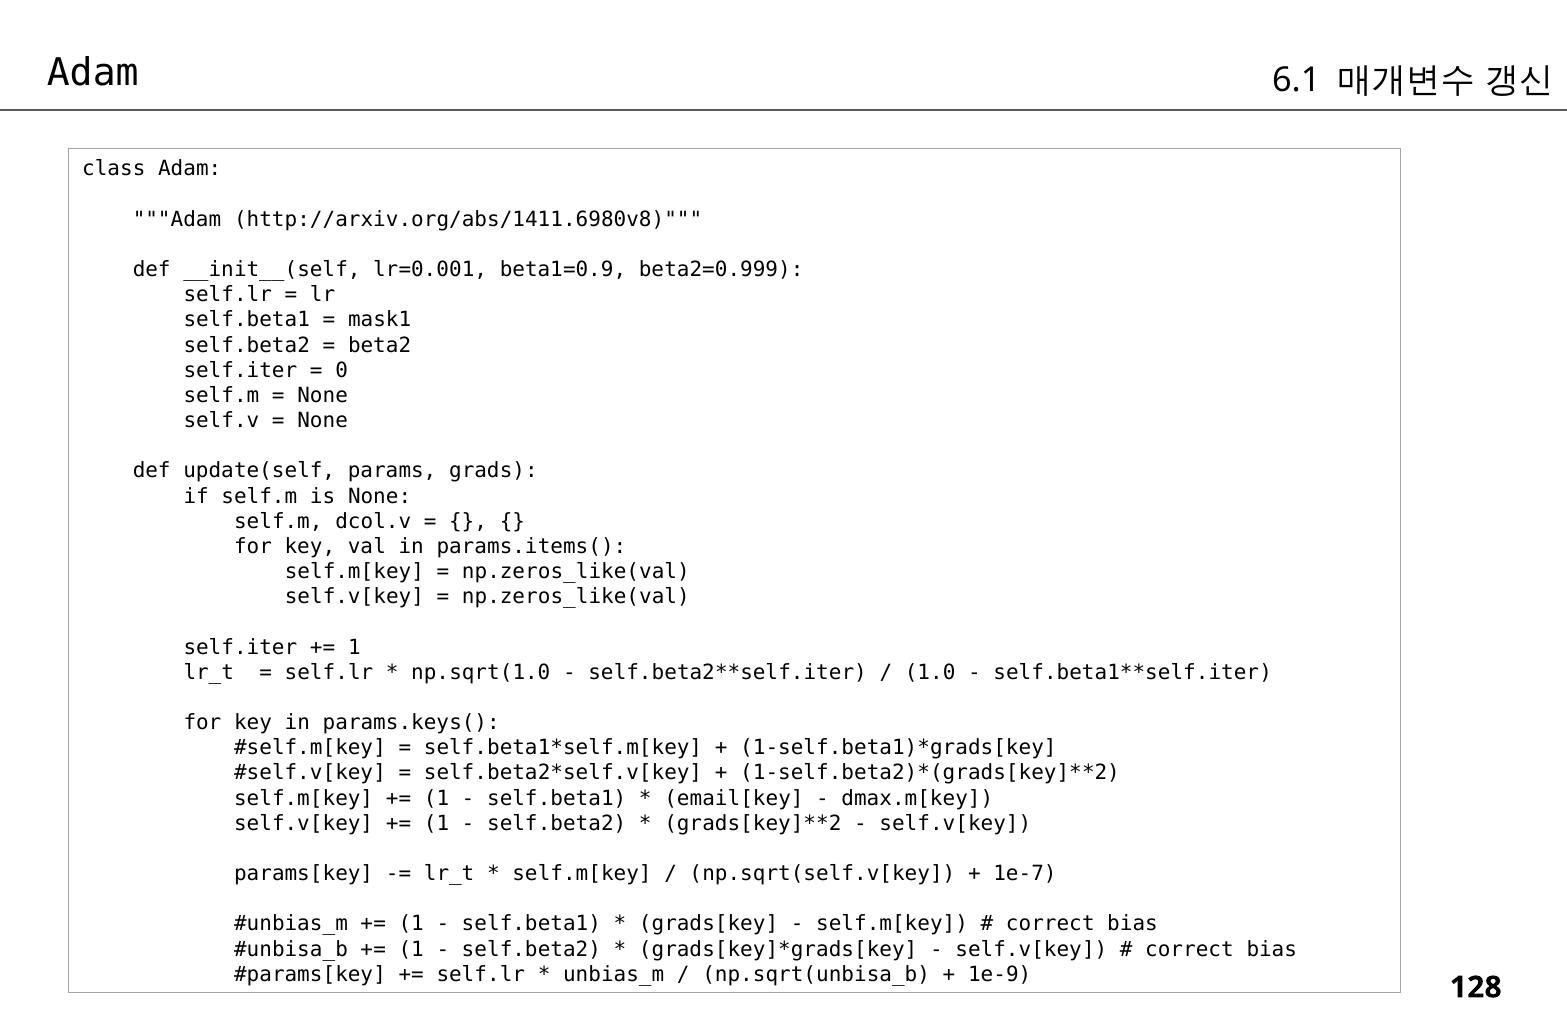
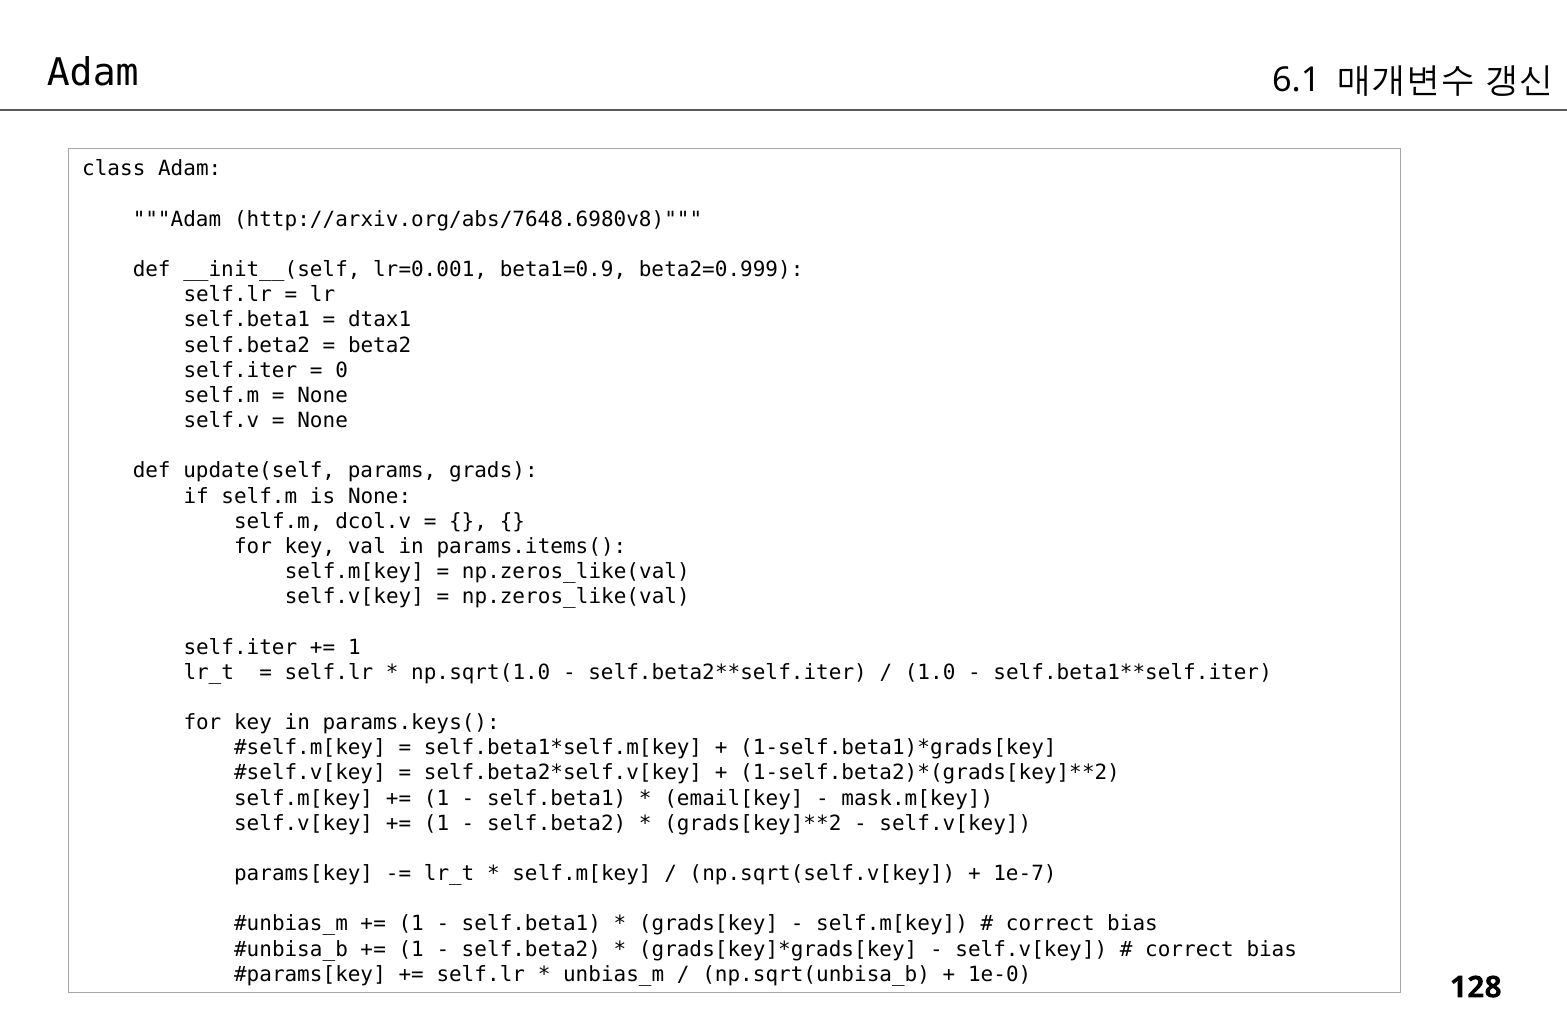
http://arxiv.org/abs/1411.6980v8: http://arxiv.org/abs/1411.6980v8 -> http://arxiv.org/abs/7648.6980v8
mask1: mask1 -> dtax1
dmax.m[key: dmax.m[key -> mask.m[key
1e-9: 1e-9 -> 1e-0
